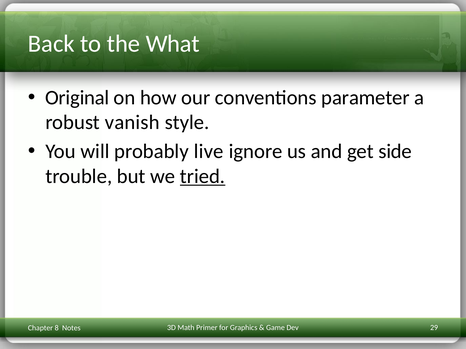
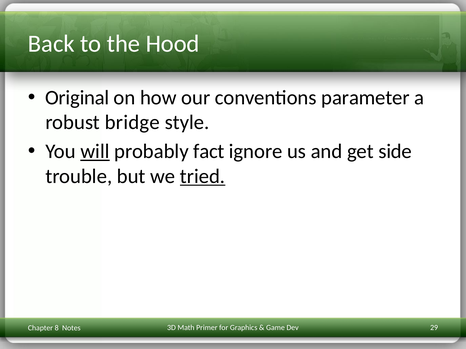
What: What -> Hood
vanish: vanish -> bridge
will underline: none -> present
live: live -> fact
